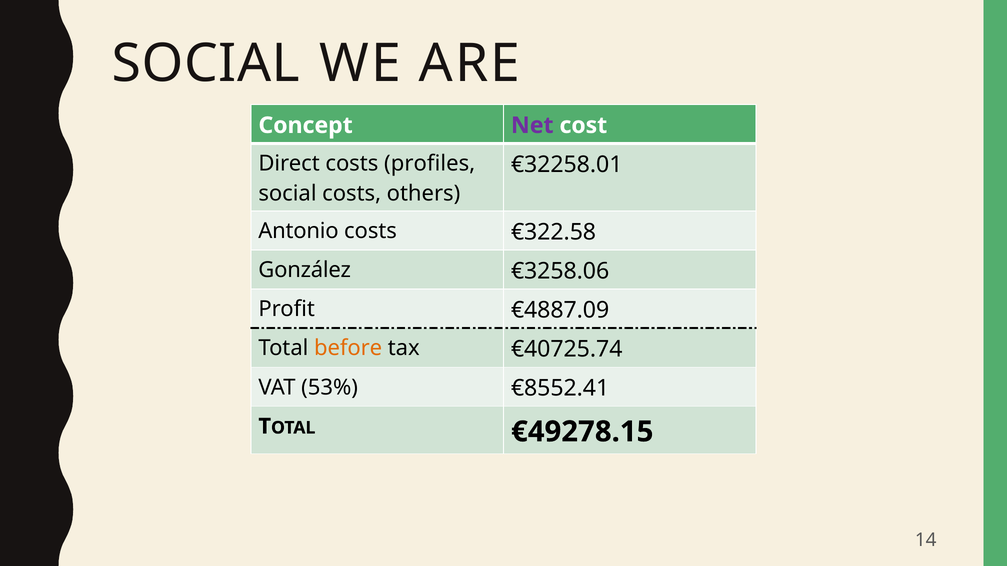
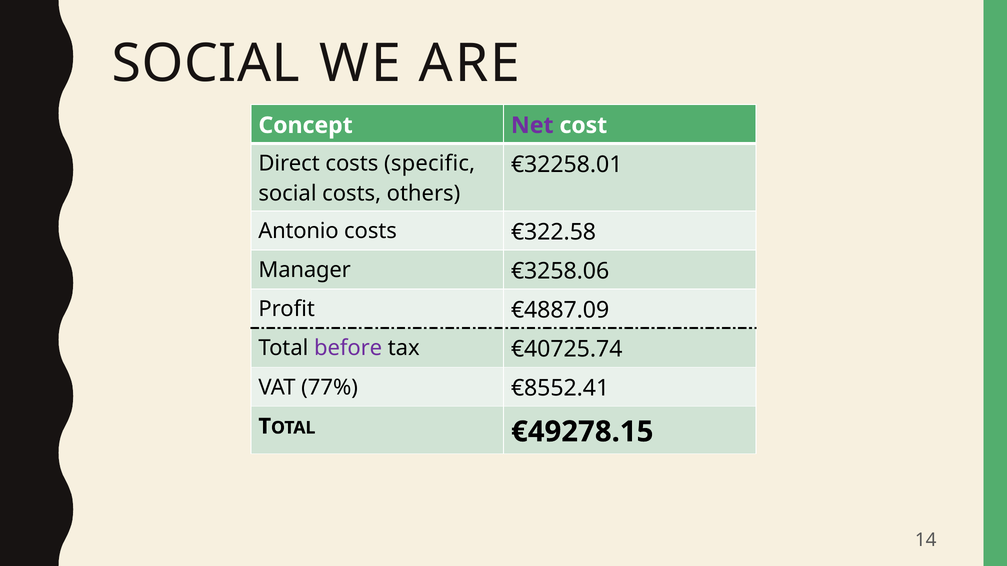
profiles: profiles -> specific
González: González -> Manager
before colour: orange -> purple
53%: 53% -> 77%
